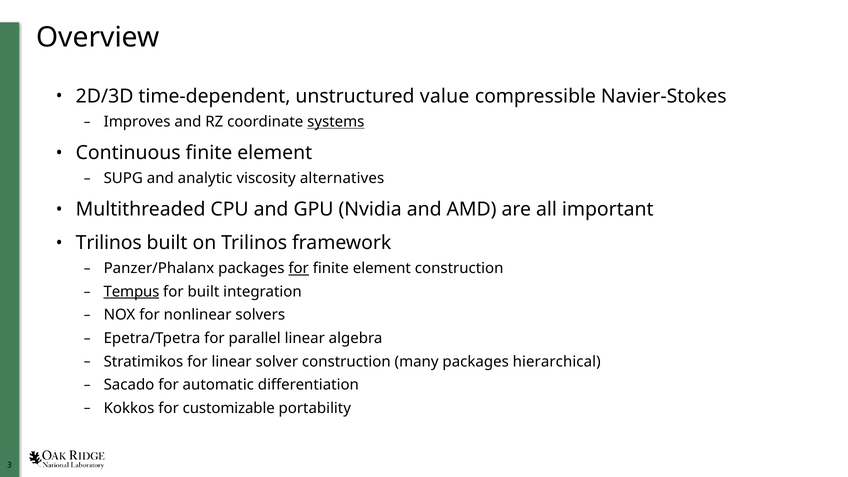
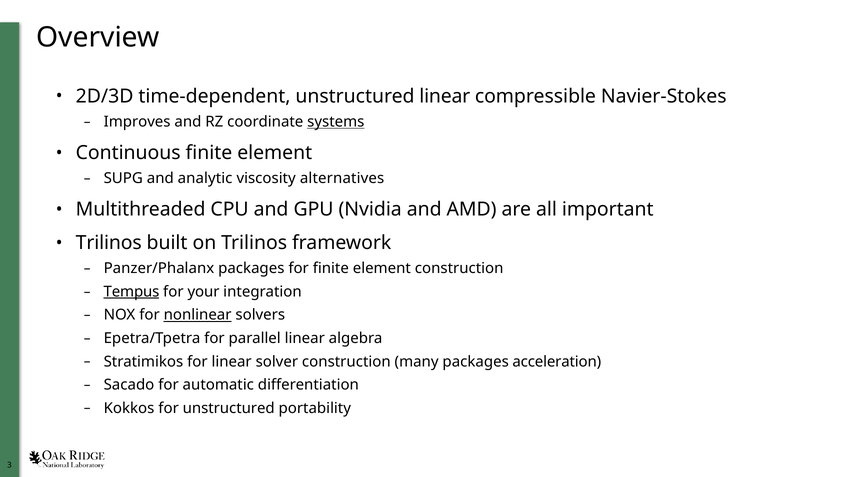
unstructured value: value -> linear
for at (299, 268) underline: present -> none
for built: built -> your
nonlinear underline: none -> present
hierarchical: hierarchical -> acceleration
for customizable: customizable -> unstructured
